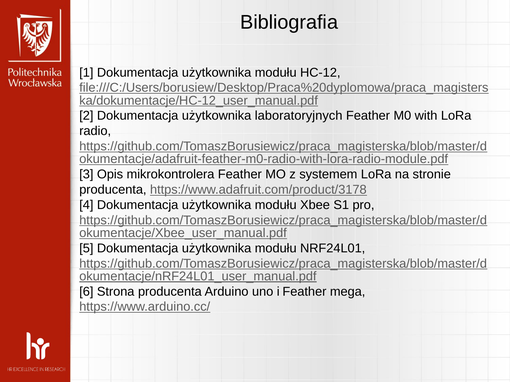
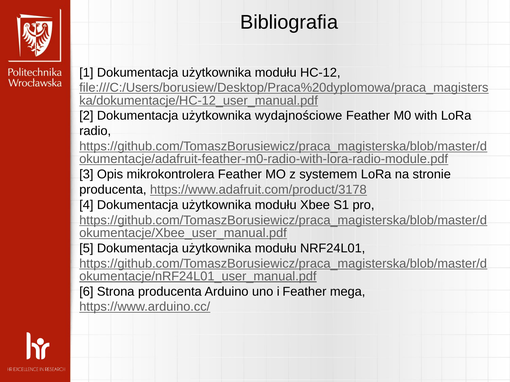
laboratoryjnych: laboratoryjnych -> wydajnościowe
